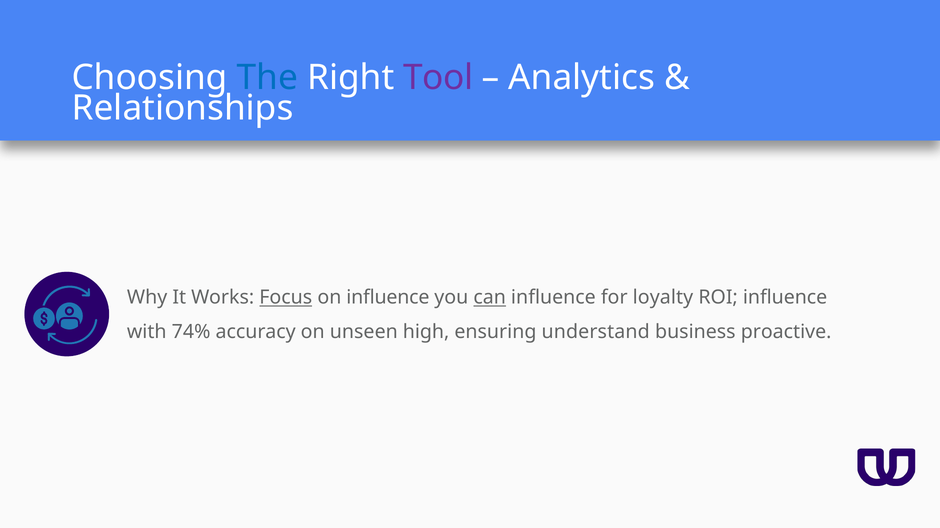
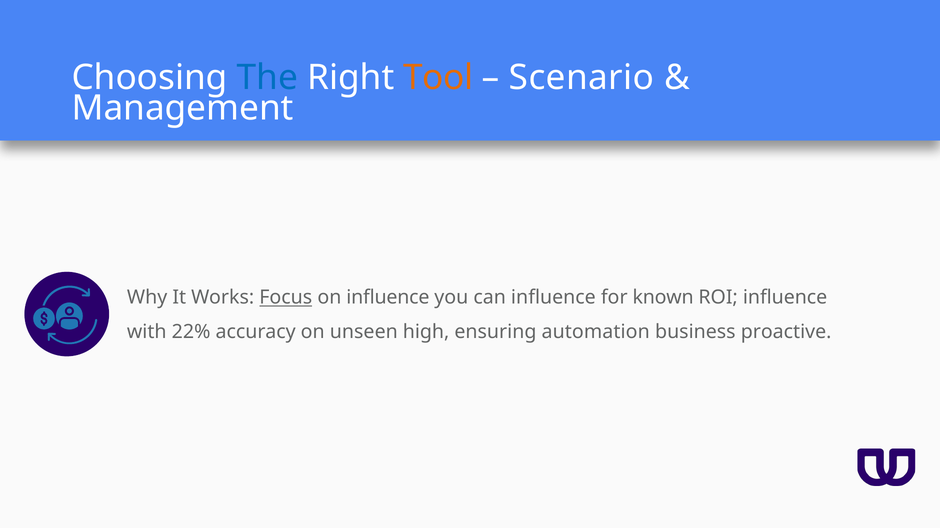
Tool colour: purple -> orange
Analytics: Analytics -> Scenario
Relationships: Relationships -> Management
can underline: present -> none
loyalty: loyalty -> known
74%: 74% -> 22%
understand: understand -> automation
